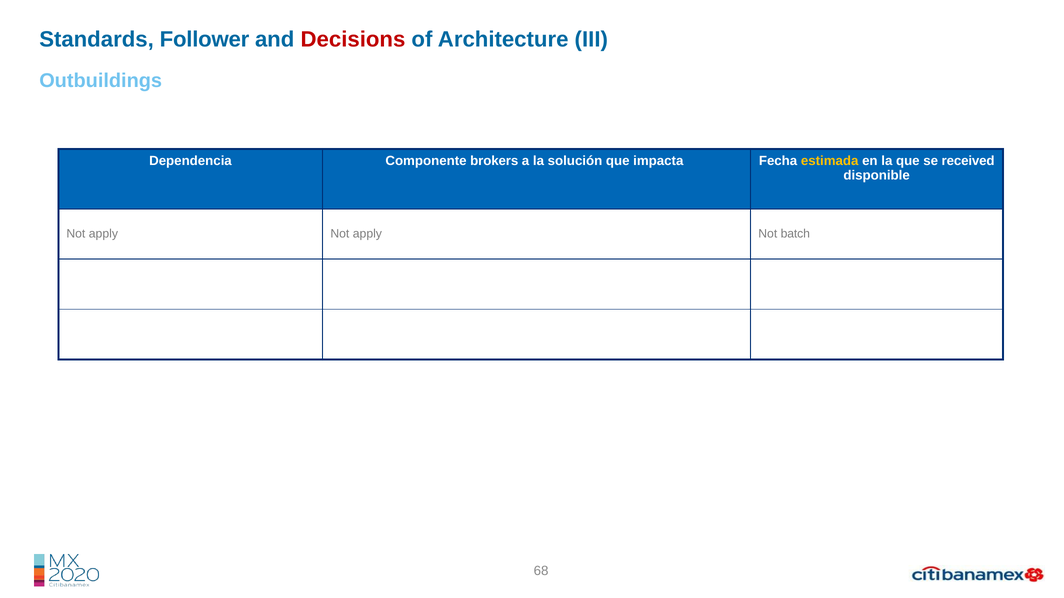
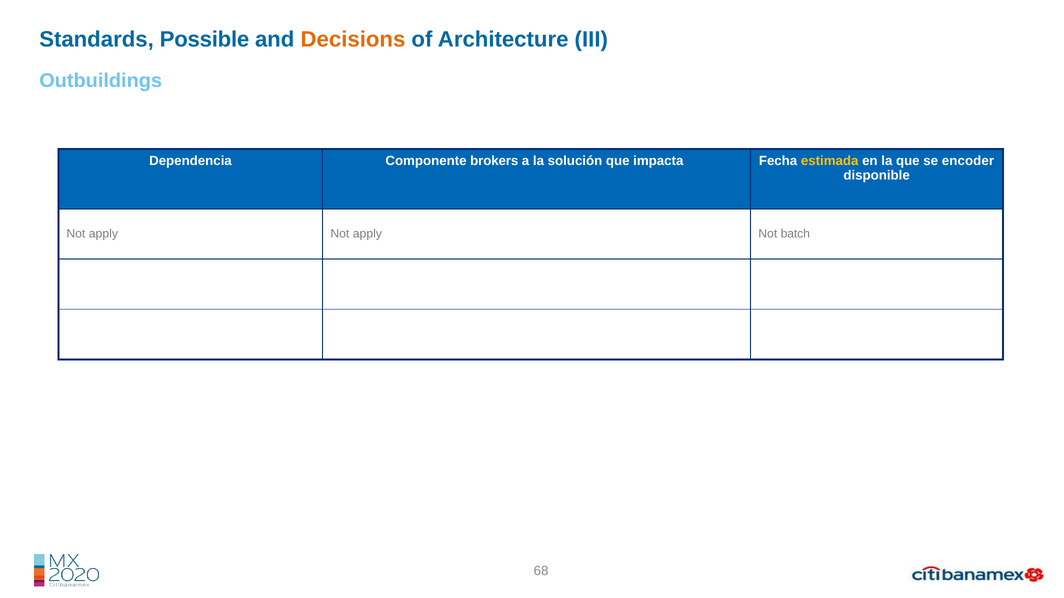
Follower: Follower -> Possible
Decisions colour: red -> orange
received: received -> encoder
